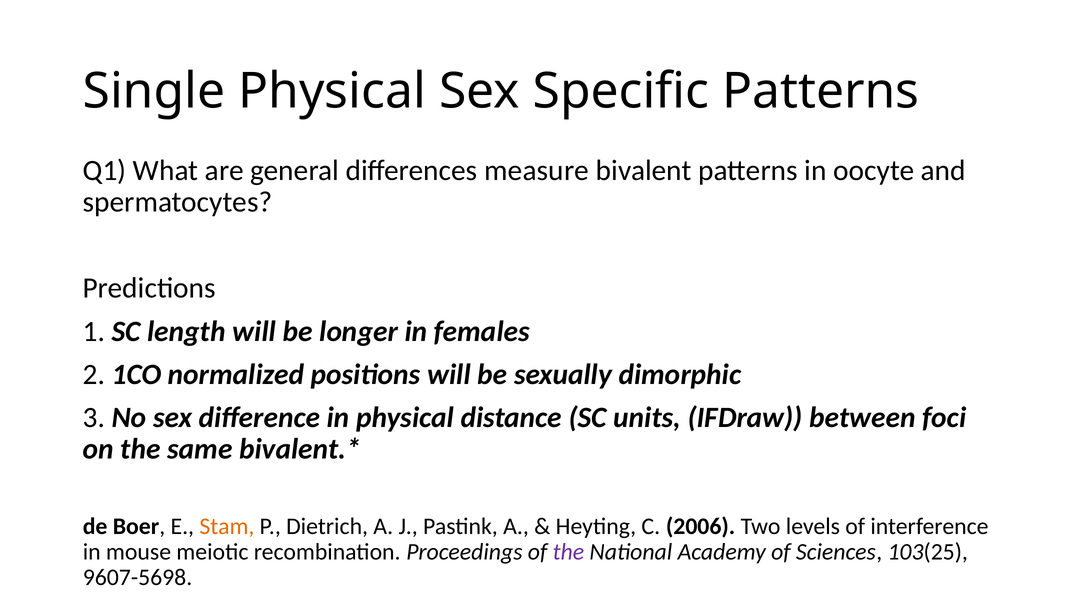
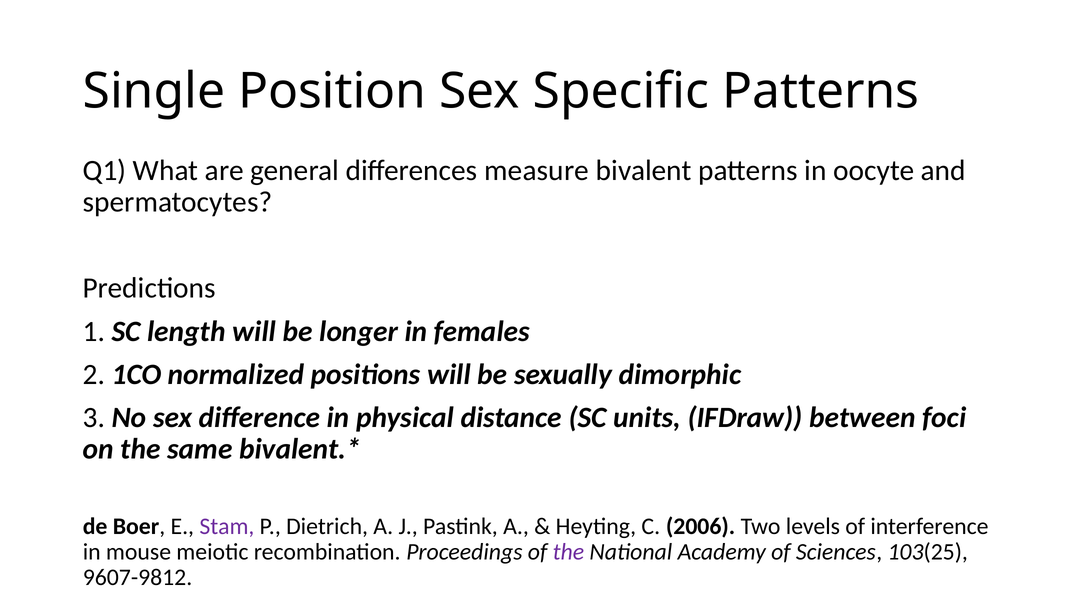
Single Physical: Physical -> Position
Stam colour: orange -> purple
9607-5698: 9607-5698 -> 9607-9812
